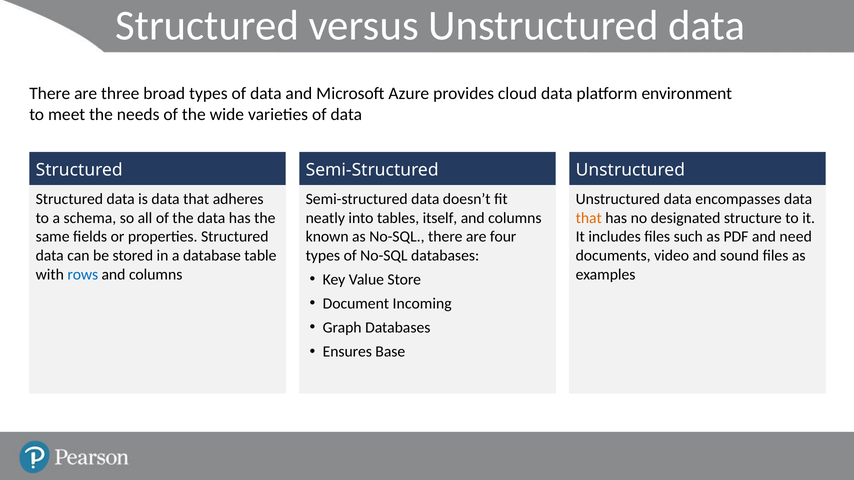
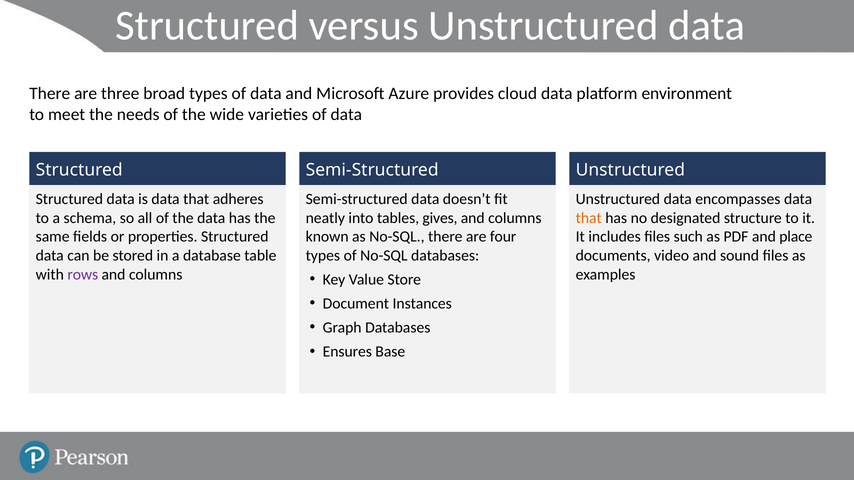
itself: itself -> gives
need: need -> place
rows colour: blue -> purple
Incoming: Incoming -> Instances
